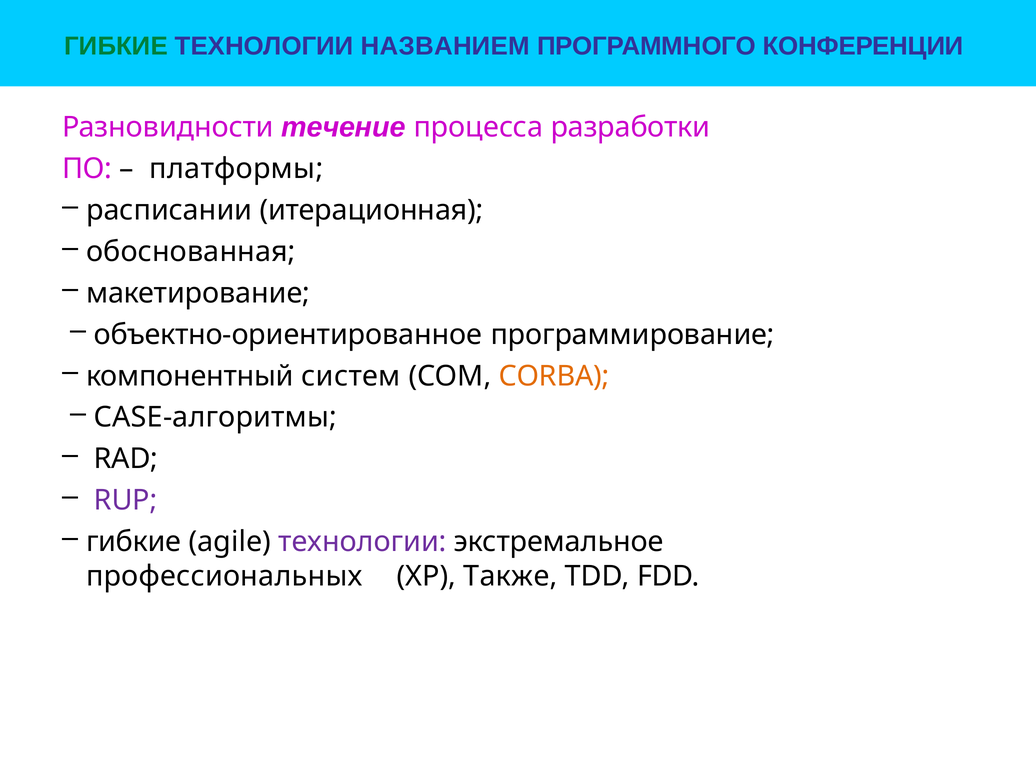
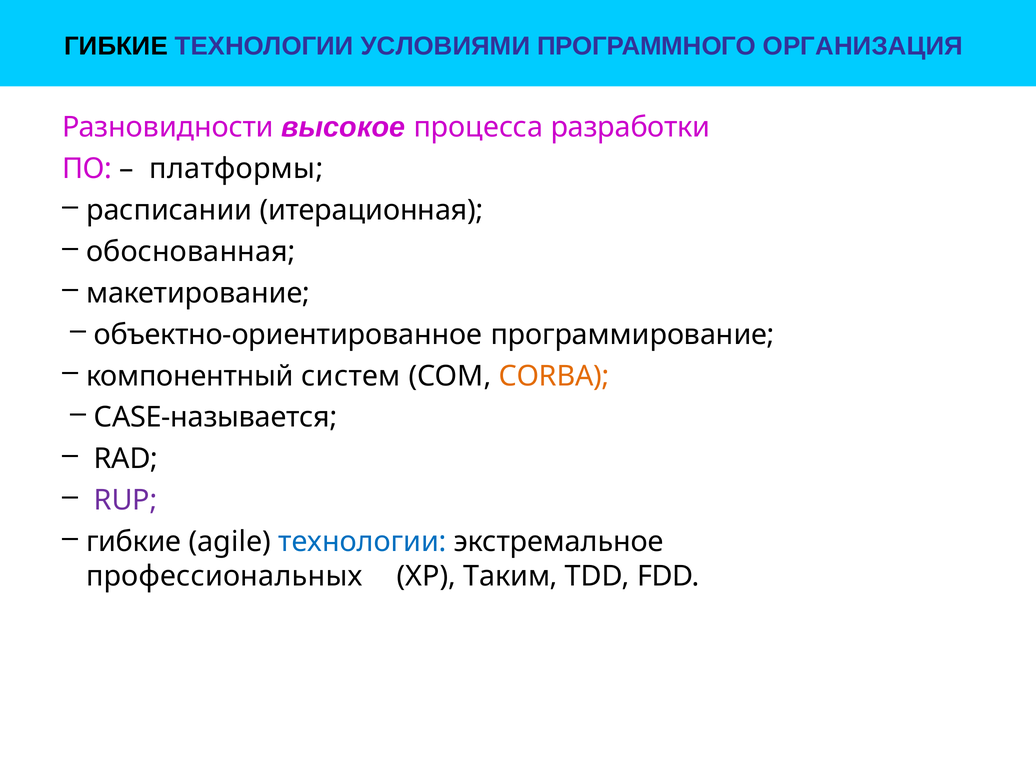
ГИБКИЕ at (116, 46) colour: green -> black
НАЗВАНИЕМ: НАЗВАНИЕМ -> УСЛОВИЯМИ
КОНФЕРЕНЦИИ: КОНФЕРЕНЦИИ -> ОРГАНИЗАЦИЯ
течение: течение -> высокое
САSЕ-алгоритмы: САSЕ-алгоритмы -> САSЕ-называется
технологии at (362, 542) colour: purple -> blue
Также: Также -> Таким
